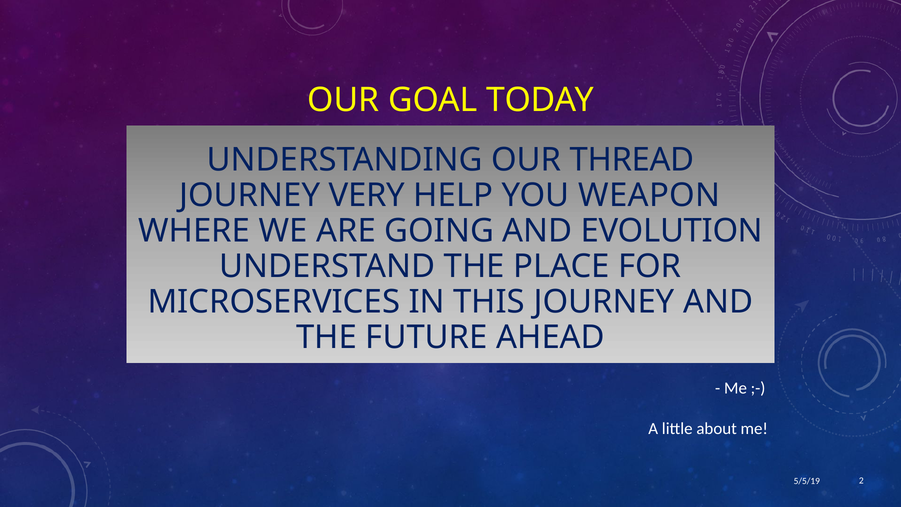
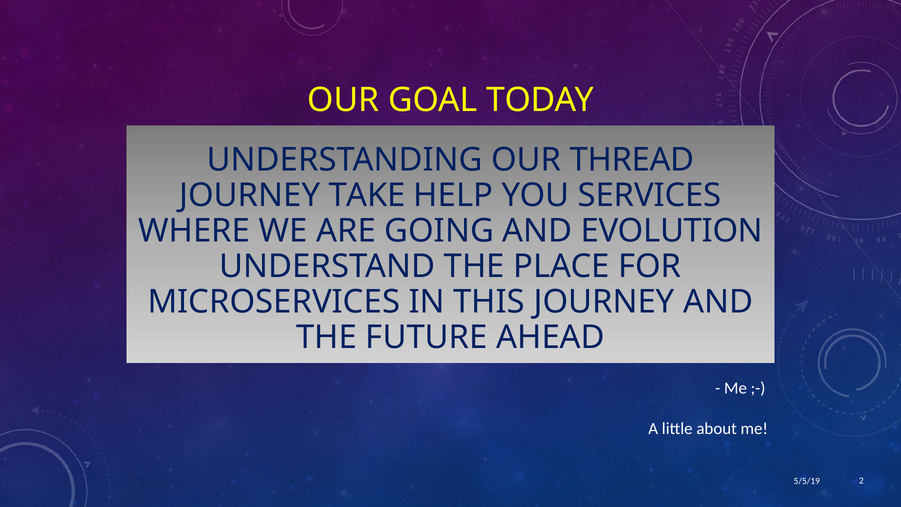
VERY: VERY -> TAKE
WEAPON: WEAPON -> SERVICES
